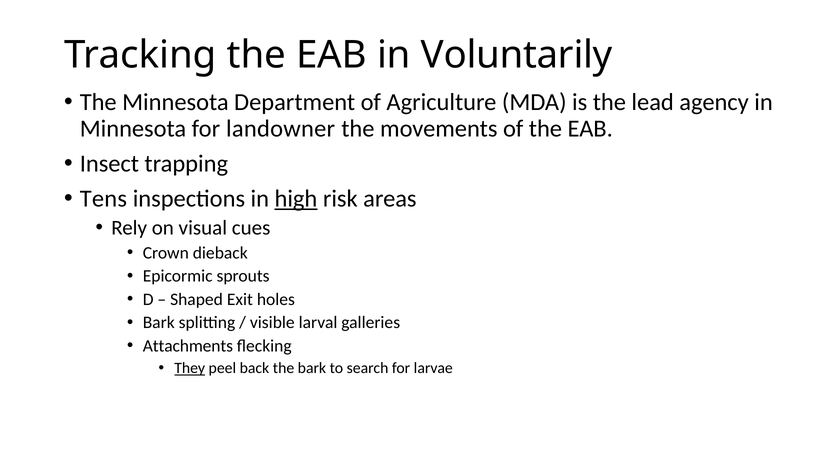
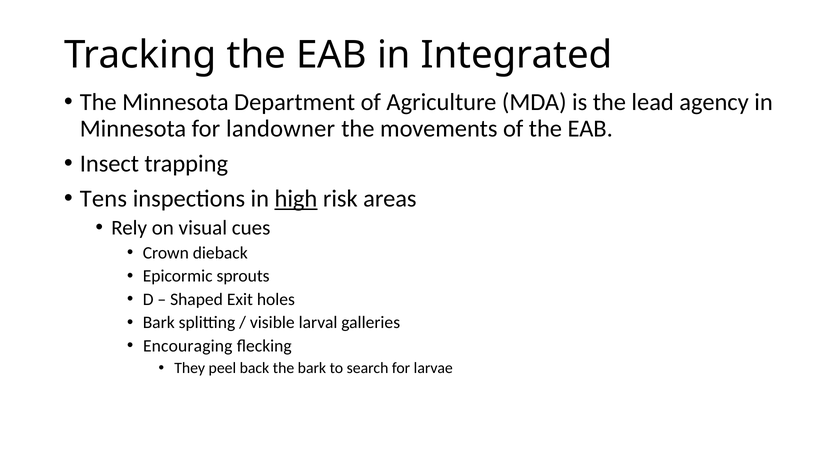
Voluntarily: Voluntarily -> Integrated
Attachments: Attachments -> Encouraging
They underline: present -> none
